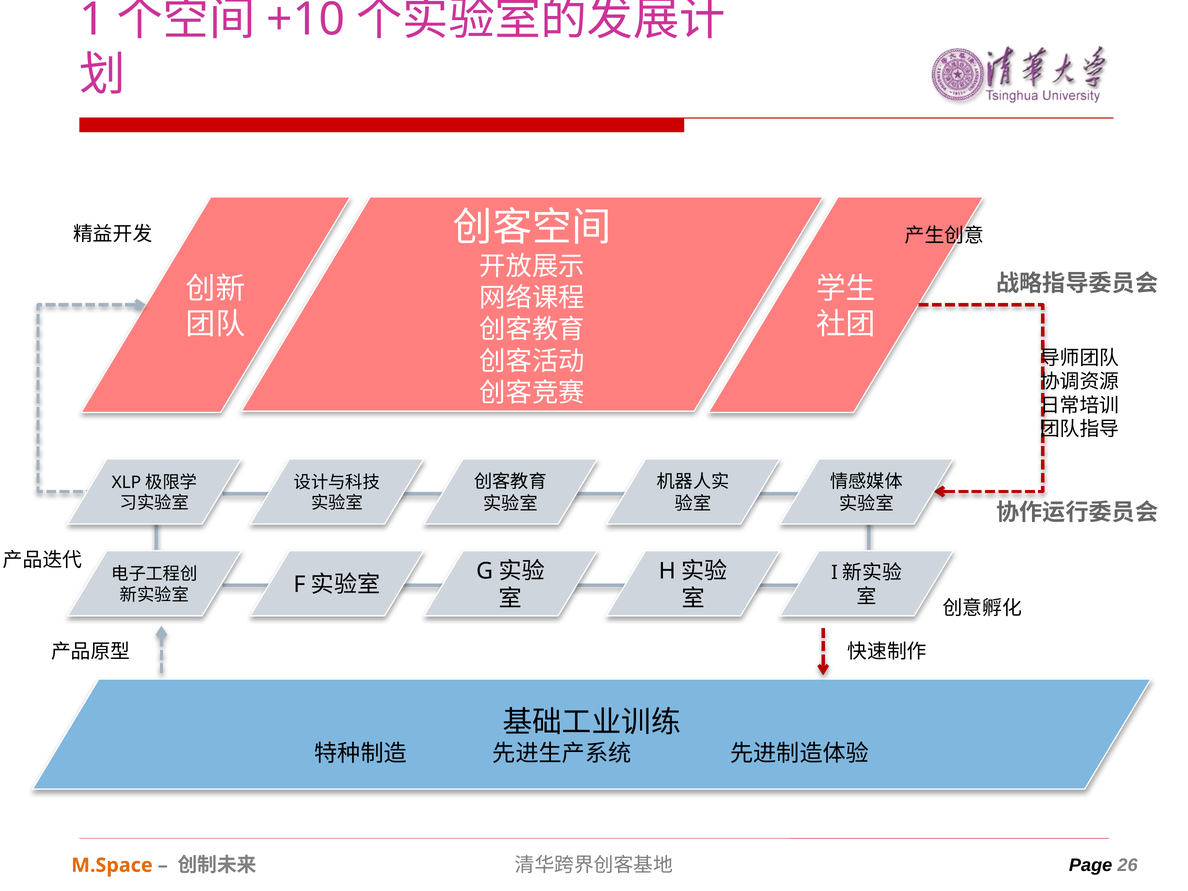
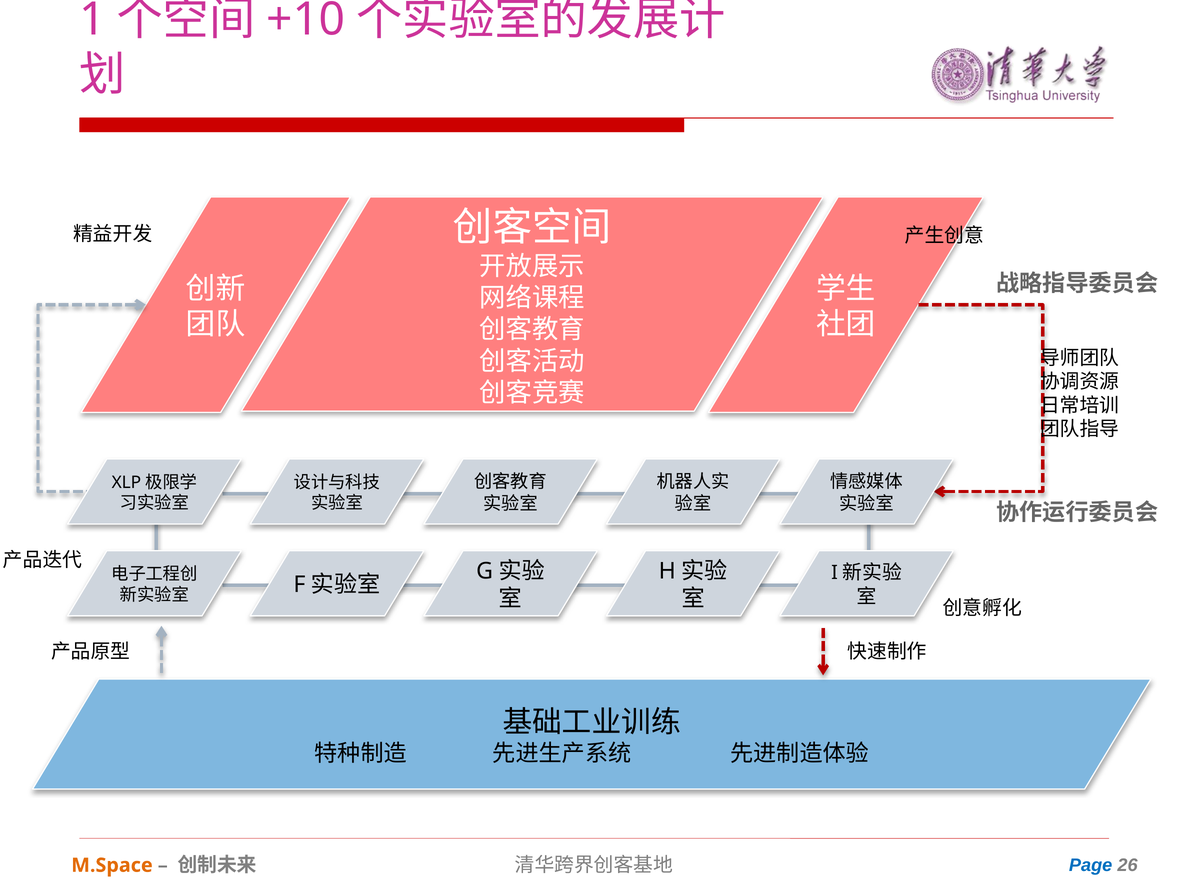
Page colour: black -> blue
